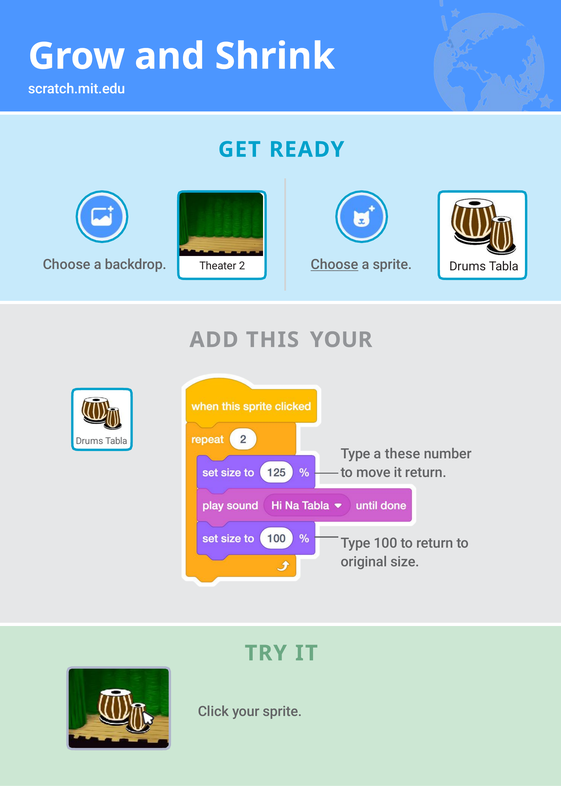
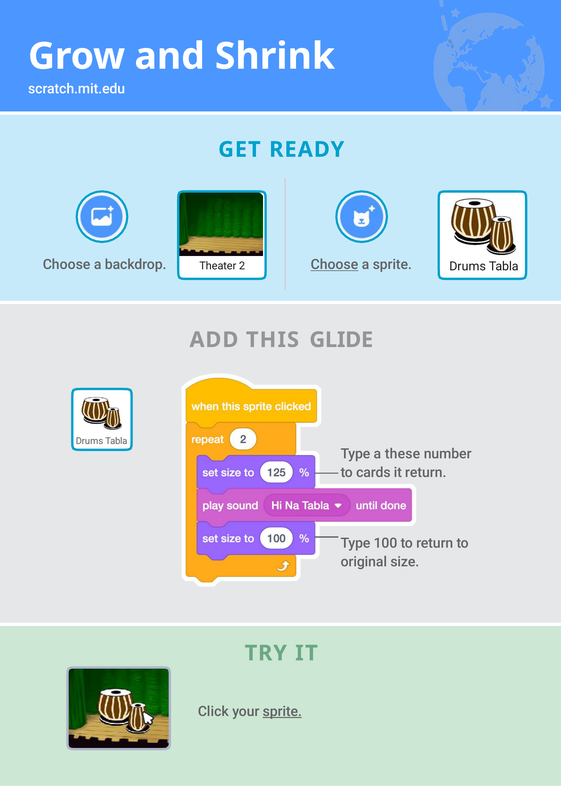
THIS YOUR: YOUR -> GLIDE
move: move -> cards
sprite at (282, 711) underline: none -> present
